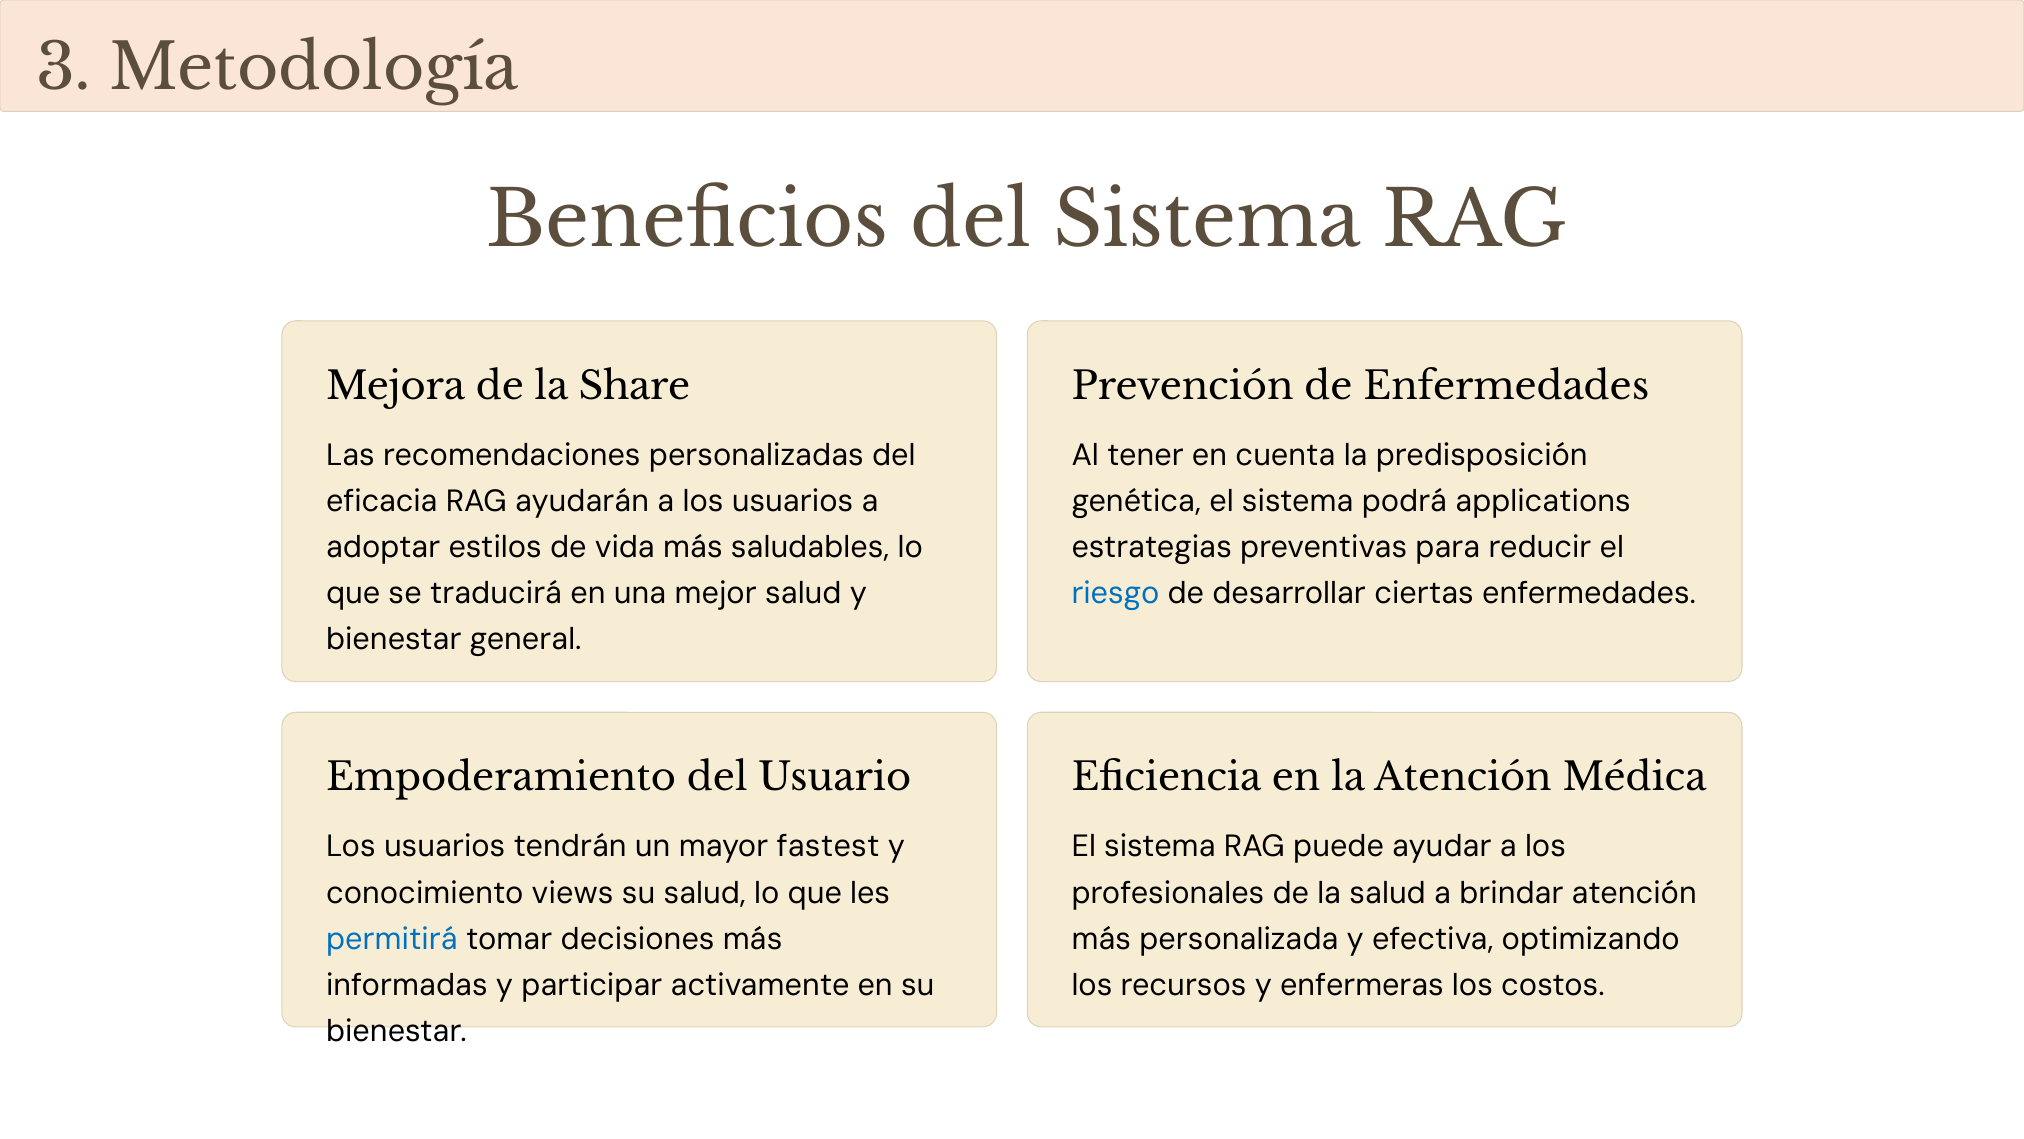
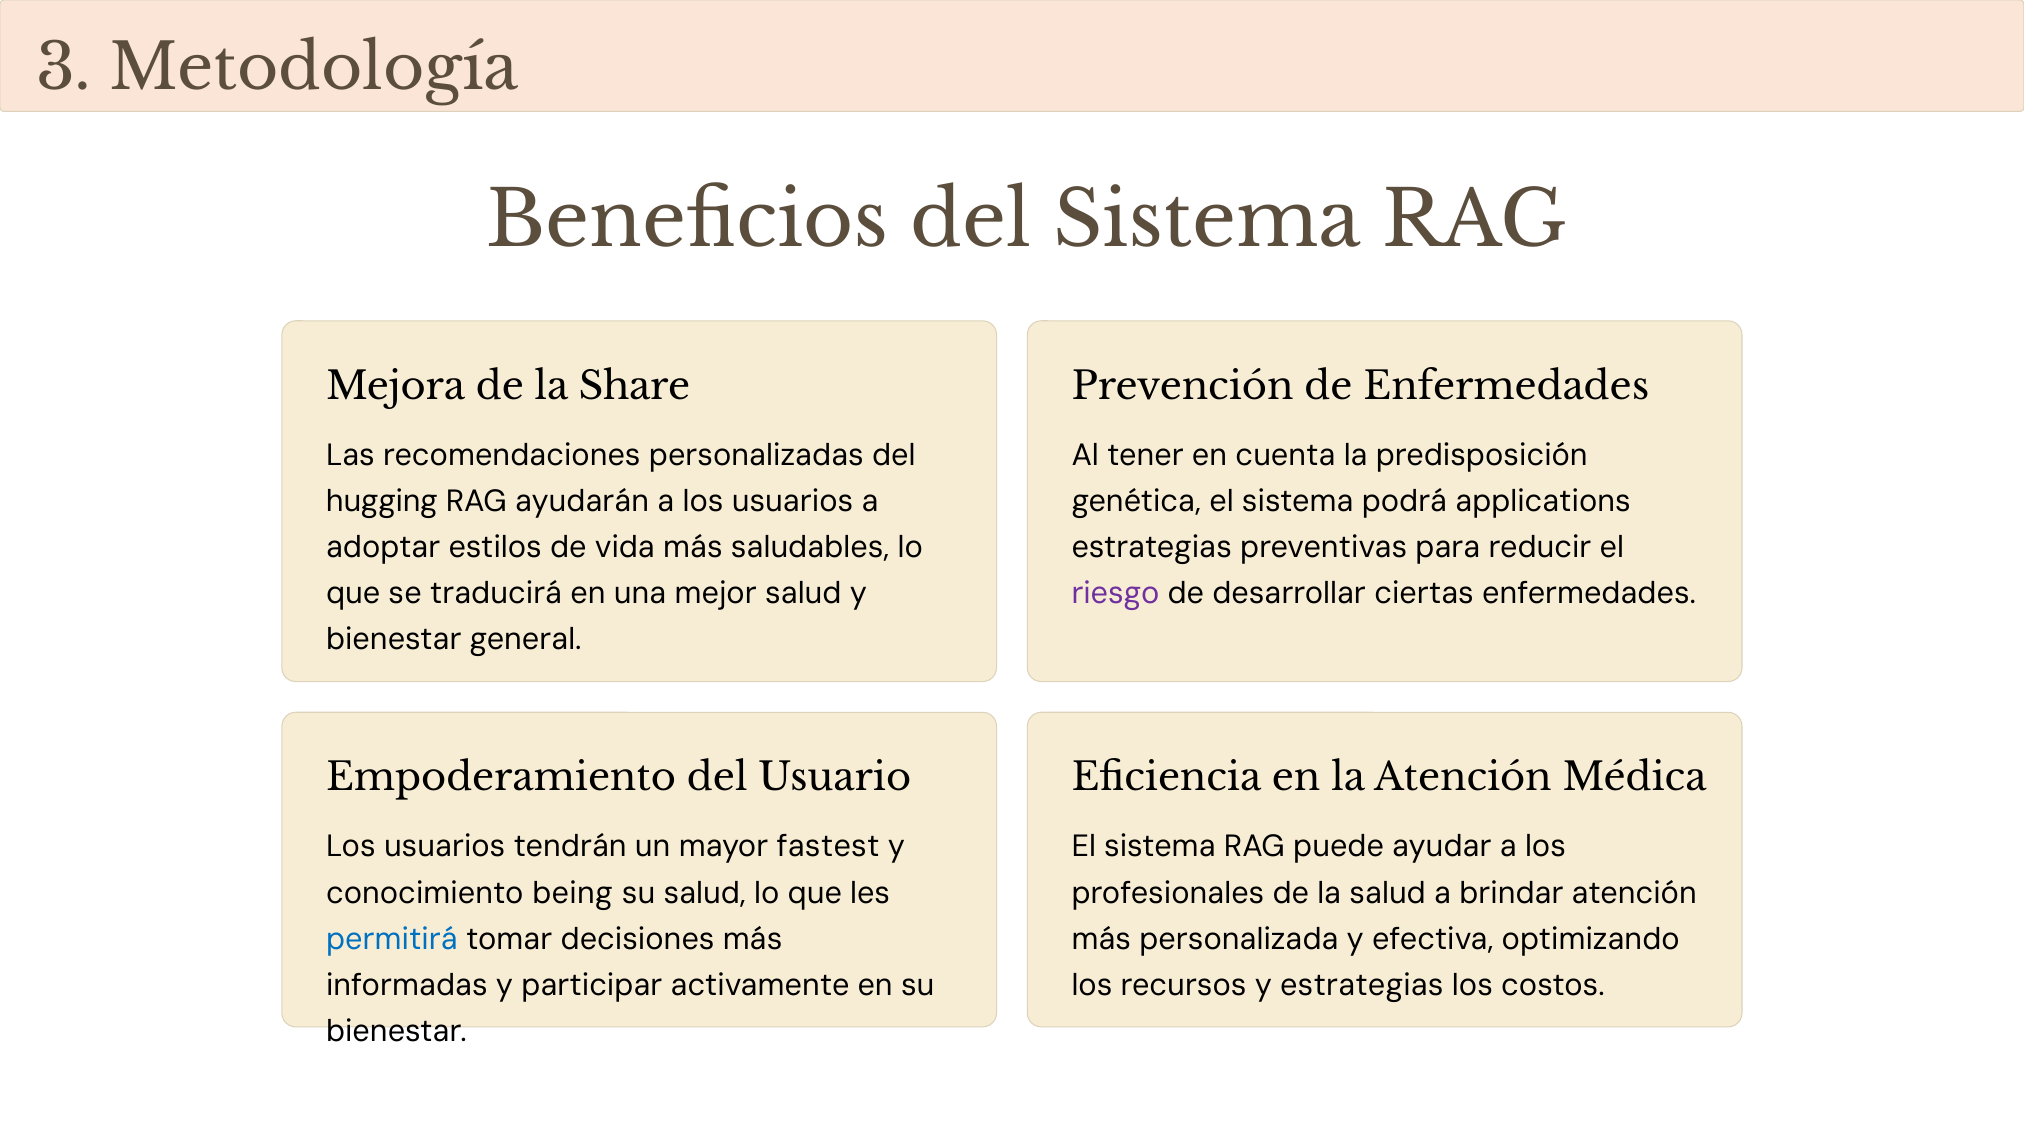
eficacia: eficacia -> hugging
riesgo colour: blue -> purple
views: views -> being
y enfermeras: enfermeras -> estrategias
